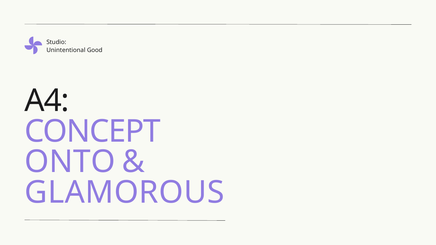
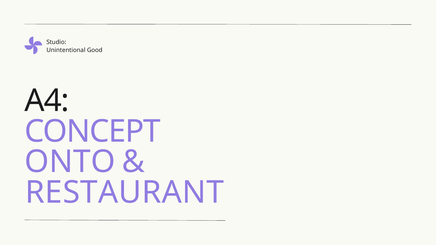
GLAMOROUS: GLAMOROUS -> RESTAURANT
